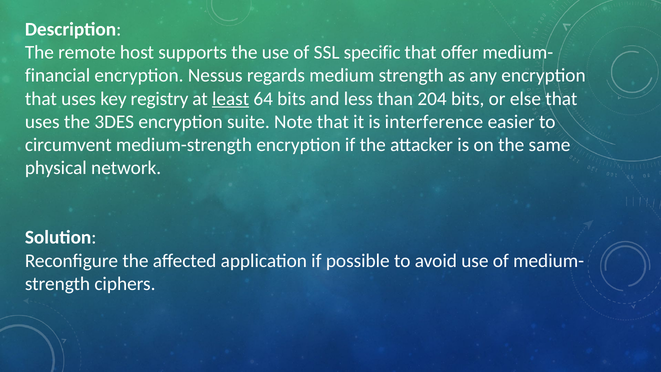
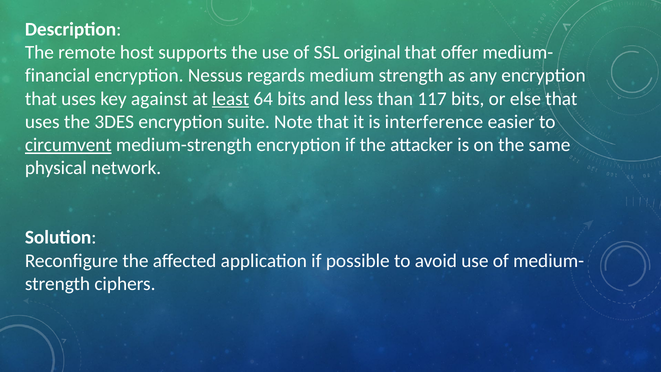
specific: specific -> original
registry: registry -> against
204: 204 -> 117
circumvent underline: none -> present
